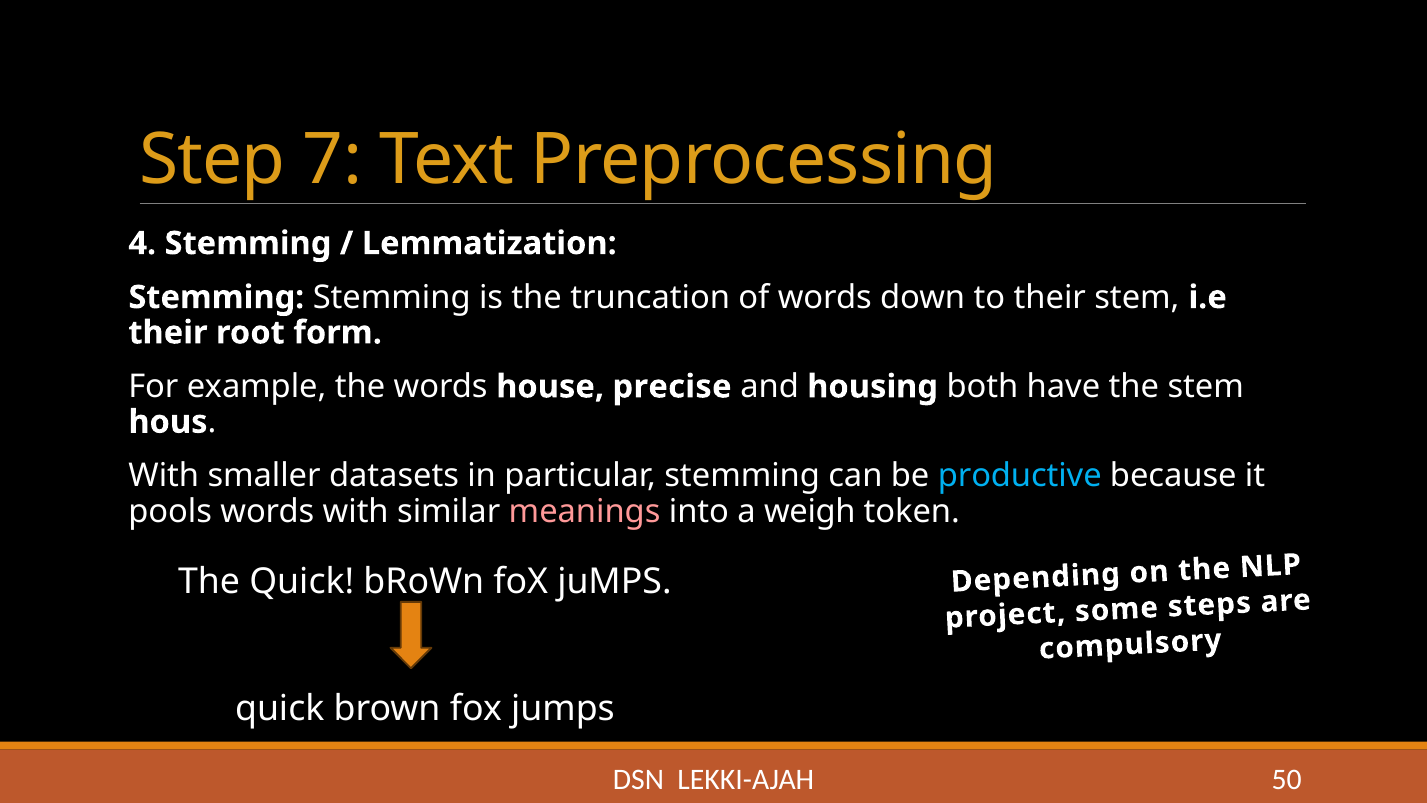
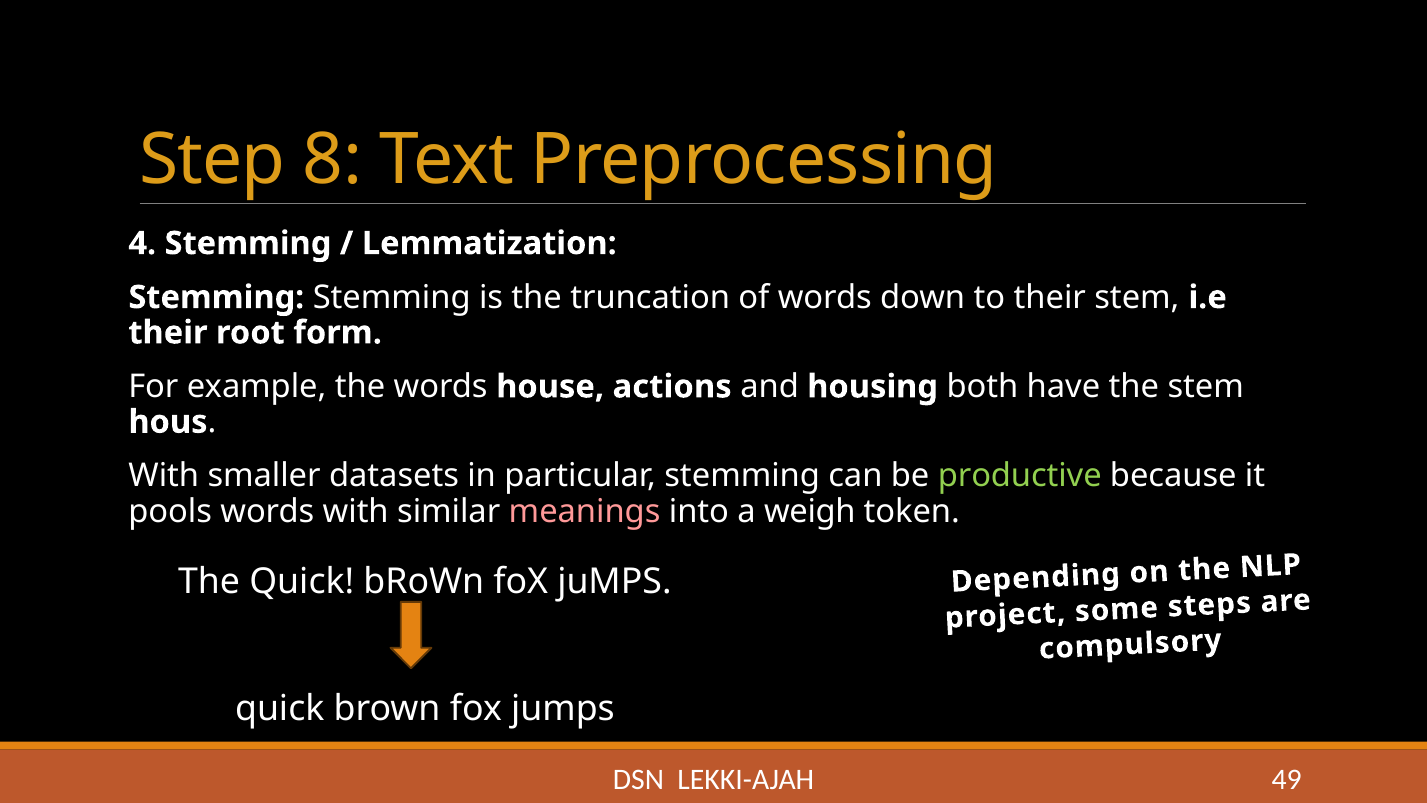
7: 7 -> 8
precise: precise -> actions
productive colour: light blue -> light green
50: 50 -> 49
